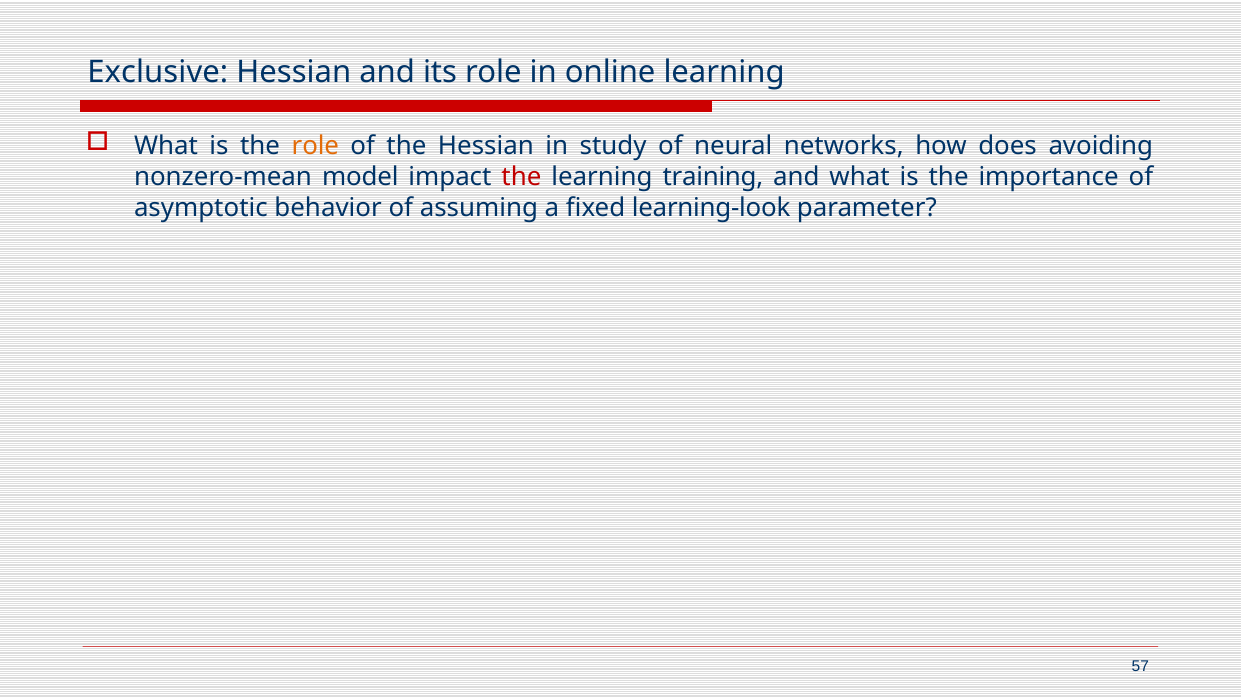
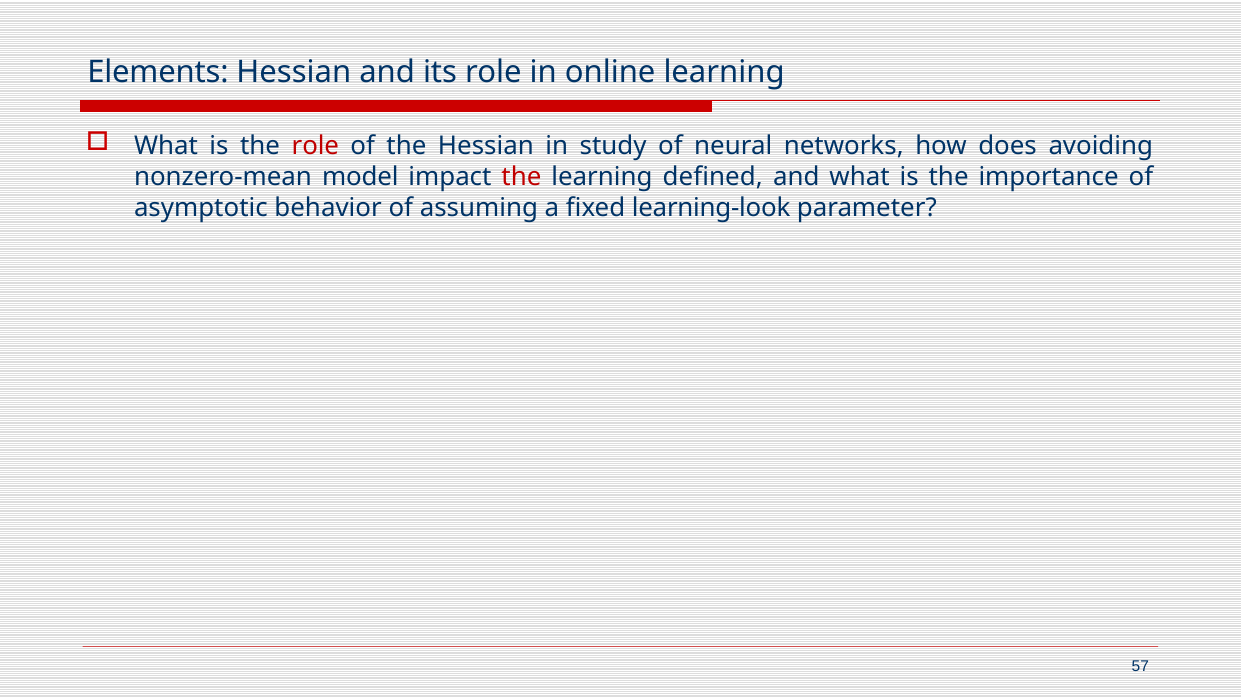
Exclusive: Exclusive -> Elements
role at (315, 146) colour: orange -> red
training: training -> defined
